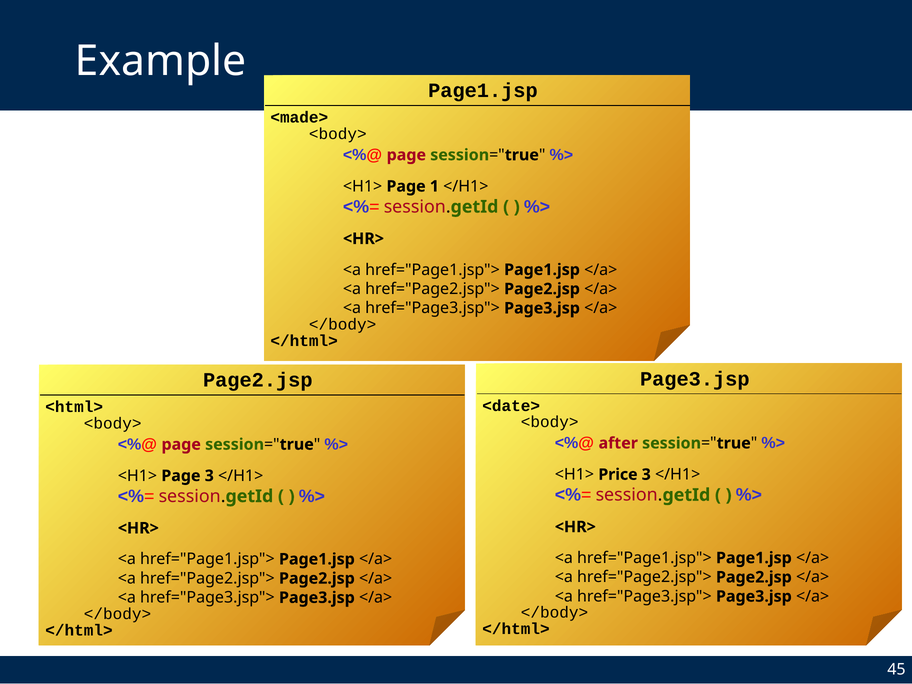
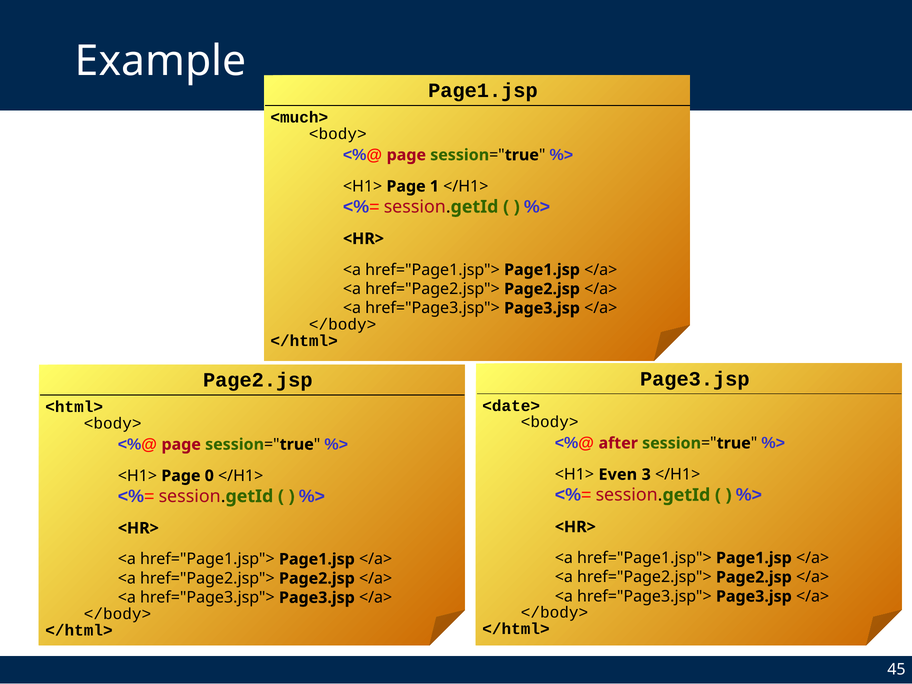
<made>: <made> -> <much>
Price: Price -> Even
Page 3: 3 -> 0
